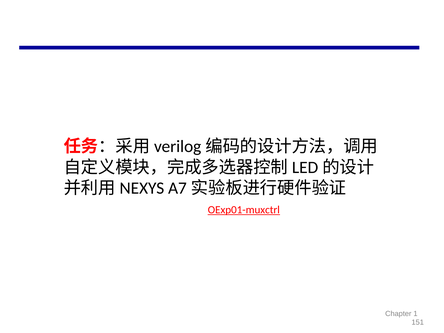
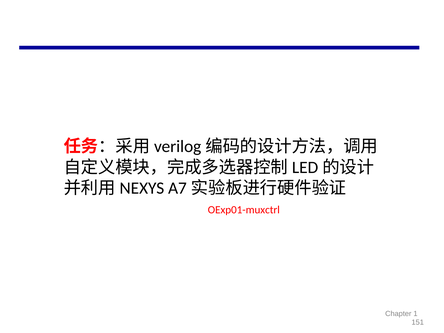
OExp01-muxctrl underline: present -> none
